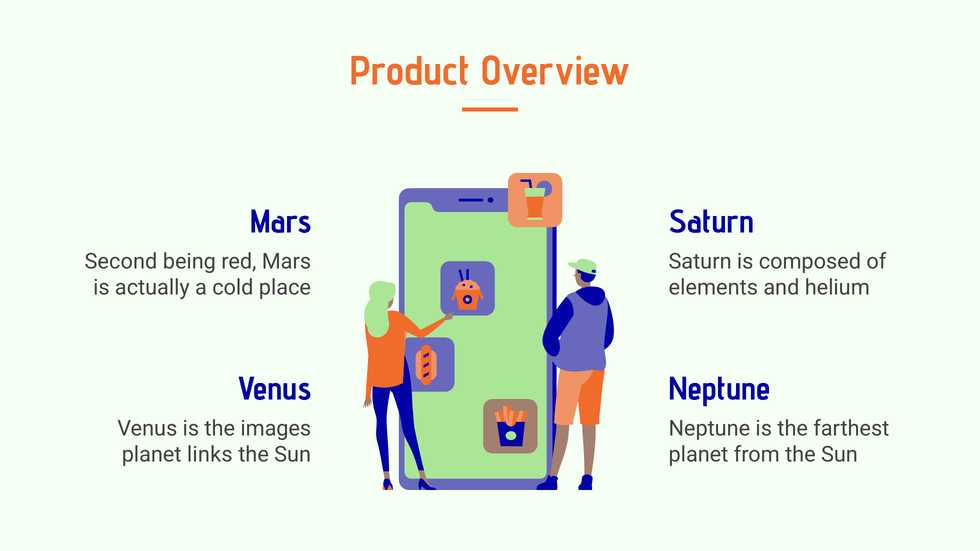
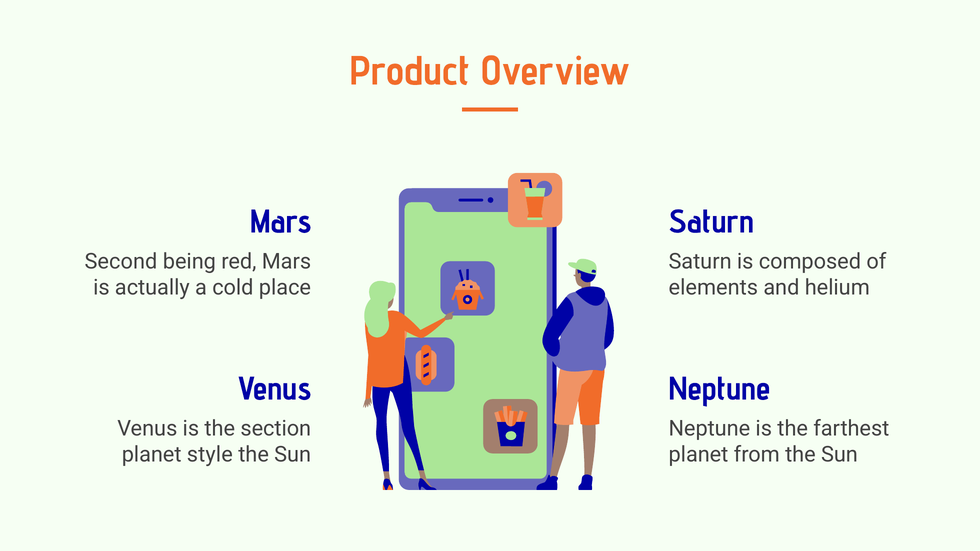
images: images -> section
links: links -> style
